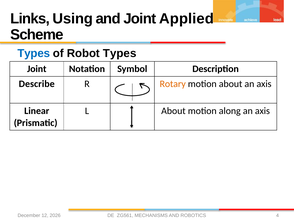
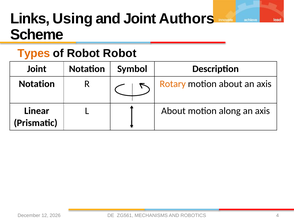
Applied: Applied -> Authors
Types at (34, 53) colour: blue -> orange
Robot Types: Types -> Robot
Describe at (37, 84): Describe -> Notation
